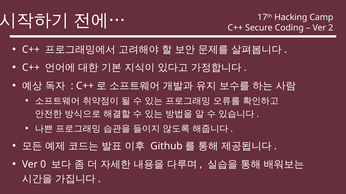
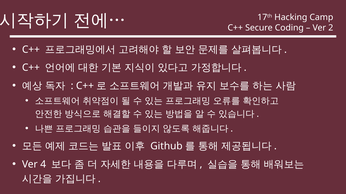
0: 0 -> 4
